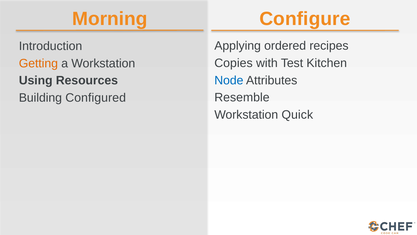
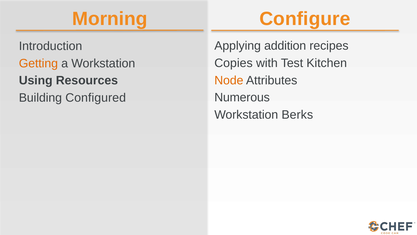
ordered: ordered -> addition
Node colour: blue -> orange
Resemble: Resemble -> Numerous
Quick: Quick -> Berks
